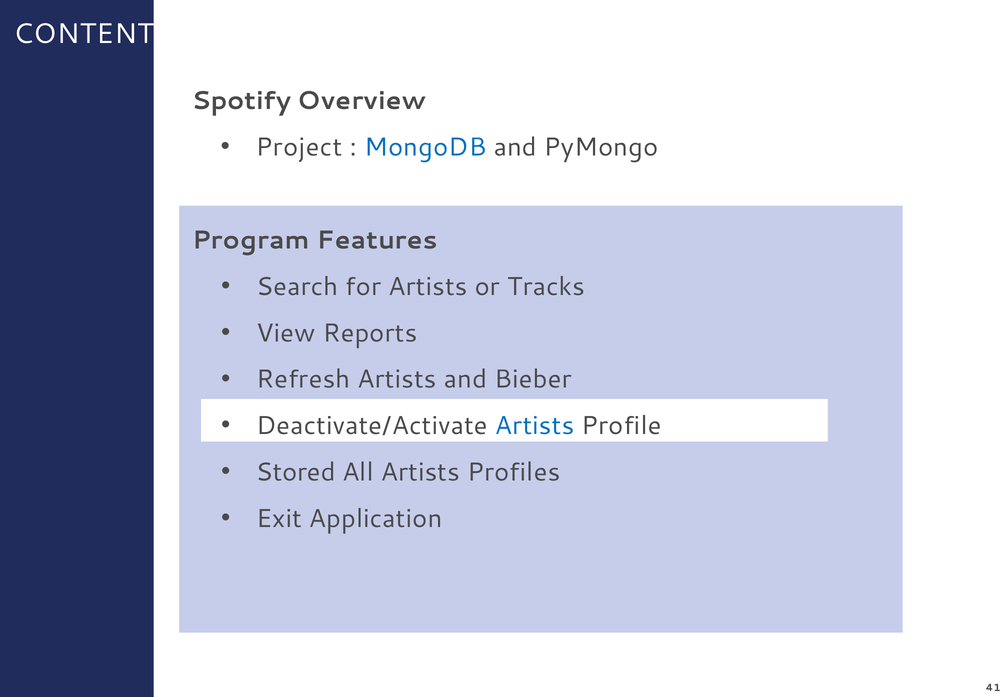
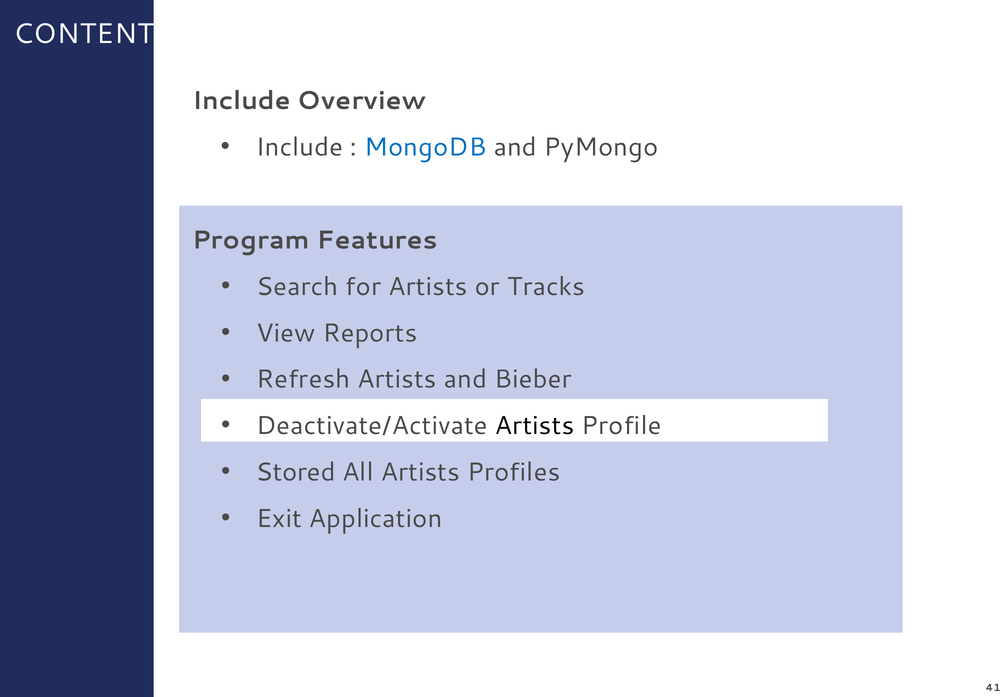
Spotify at (241, 101): Spotify -> Include
Project at (299, 147): Project -> Include
Artists at (535, 426) colour: blue -> black
